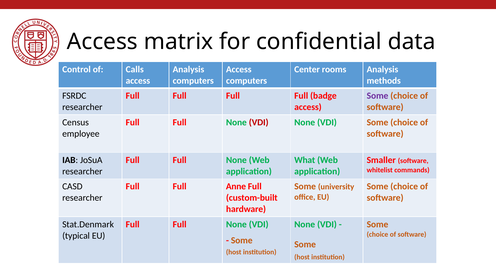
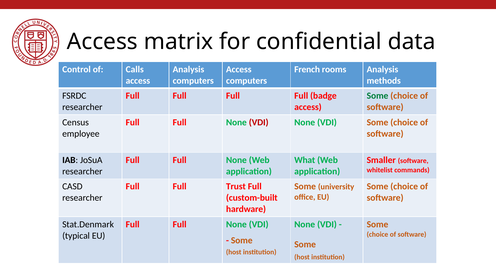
Center: Center -> French
Some at (378, 96) colour: purple -> green
Anne: Anne -> Trust
